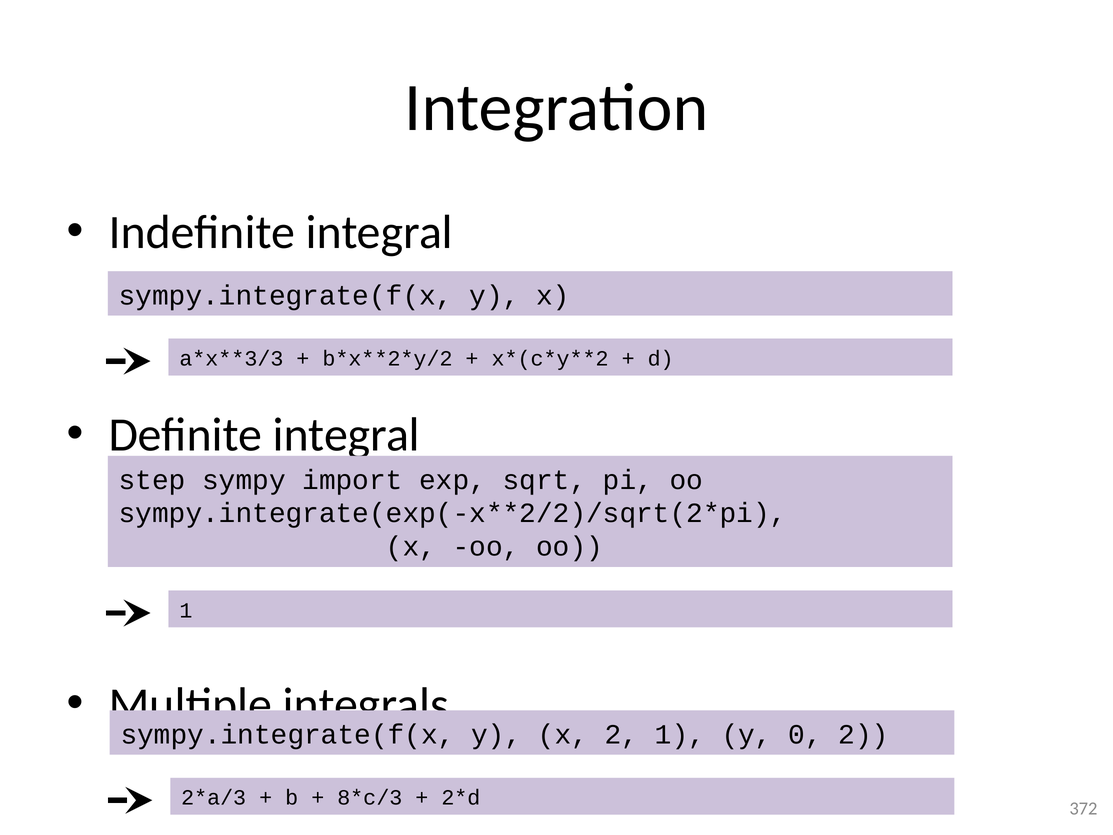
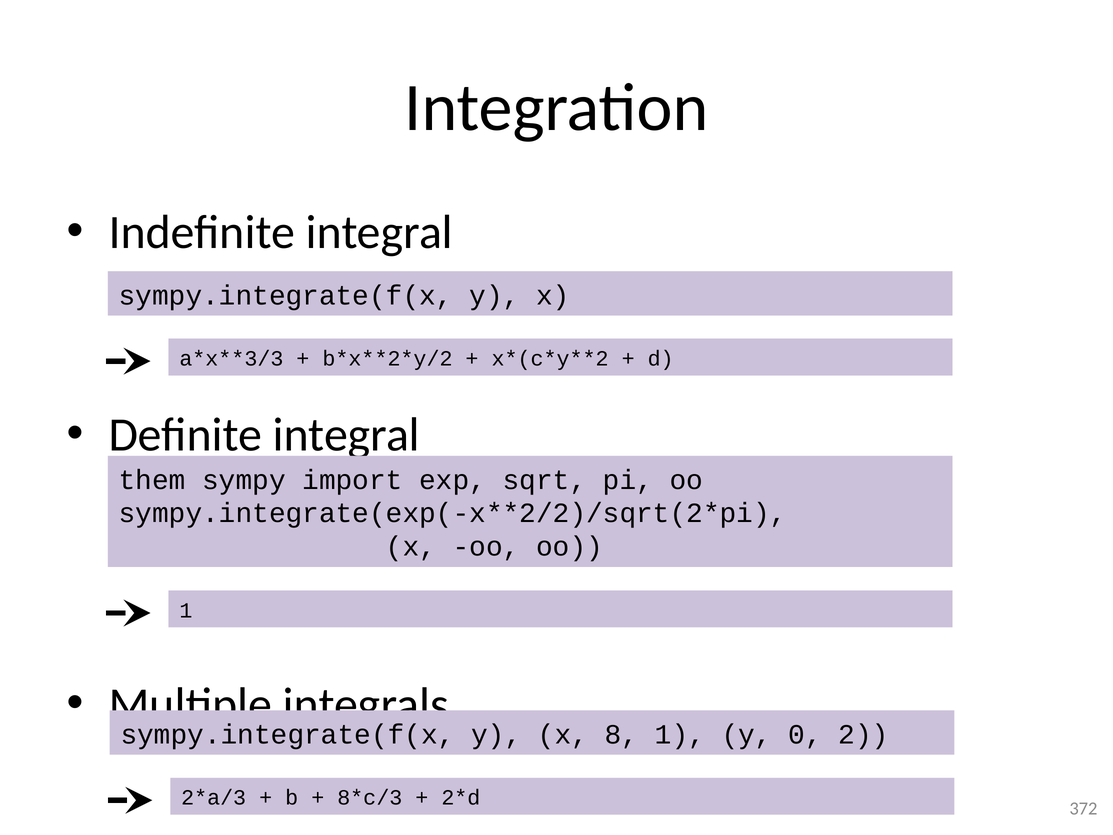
step: step -> them
x 2: 2 -> 8
